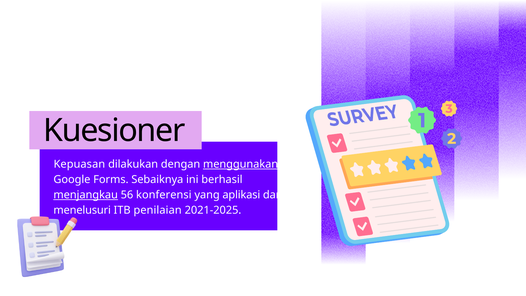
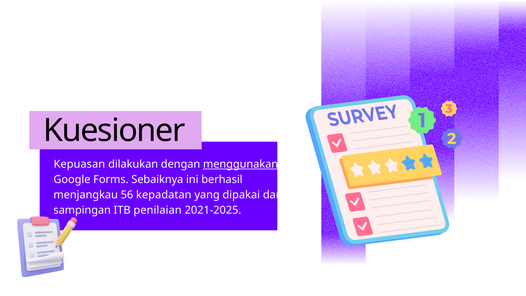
menjangkau underline: present -> none
konferensi: konferensi -> kepadatan
aplikasi: aplikasi -> dipakai
menelusuri: menelusuri -> sampingan
